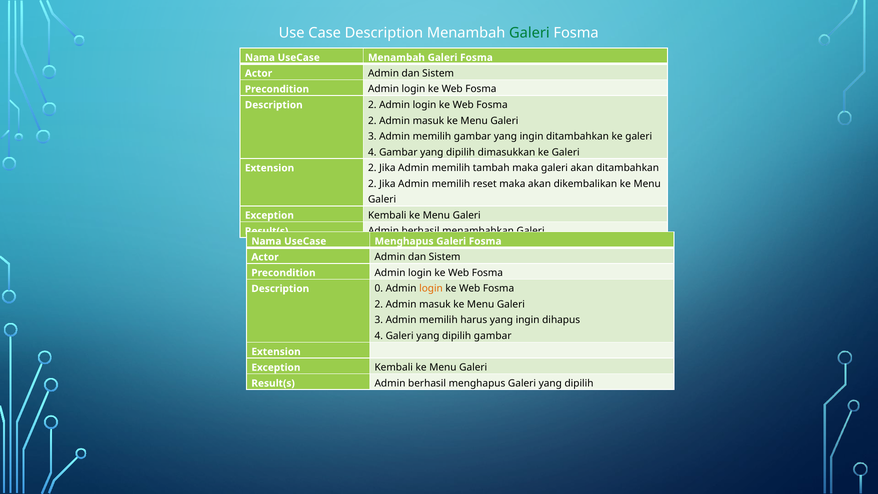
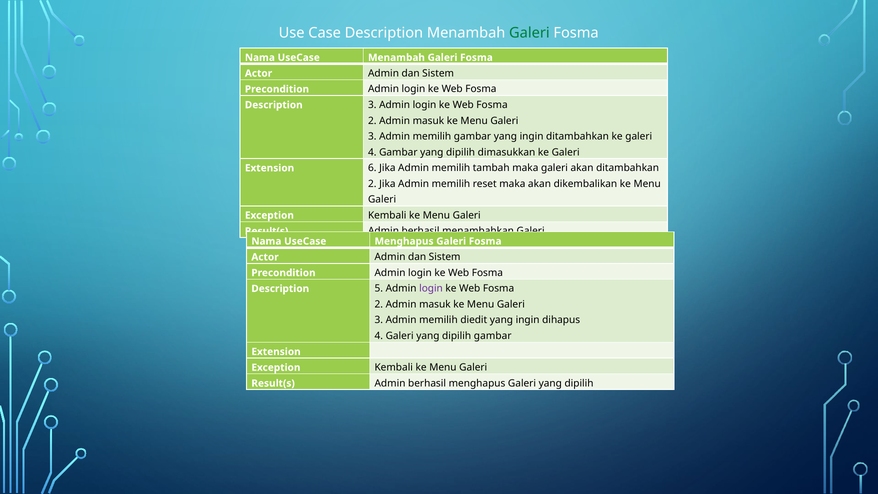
Description 2: 2 -> 3
Extension 2: 2 -> 6
0: 0 -> 5
login at (431, 289) colour: orange -> purple
harus: harus -> diedit
